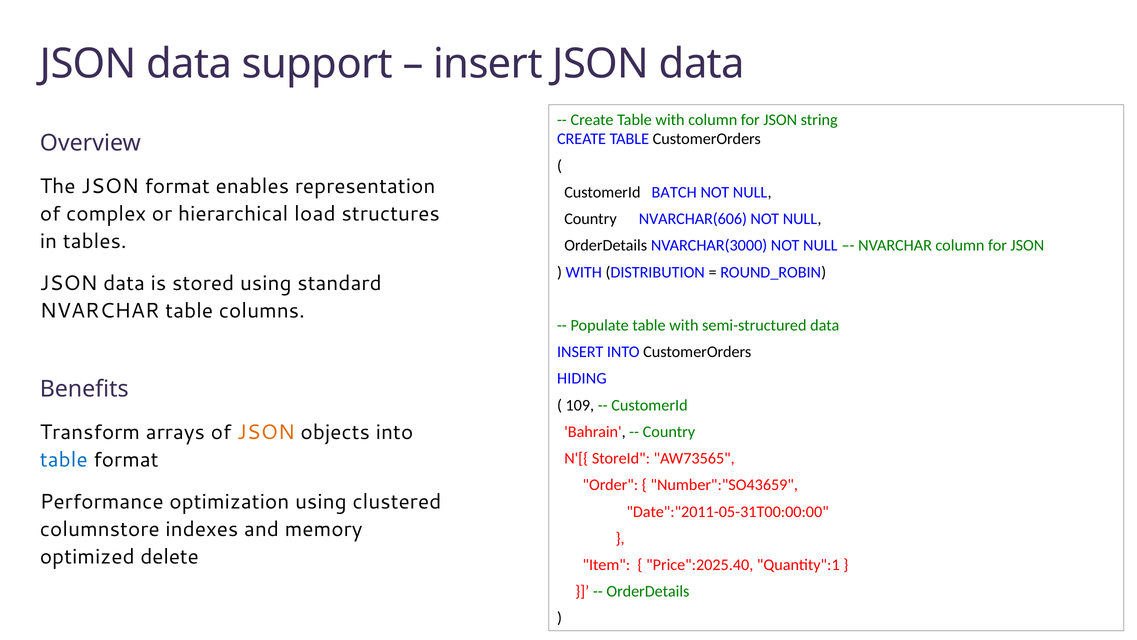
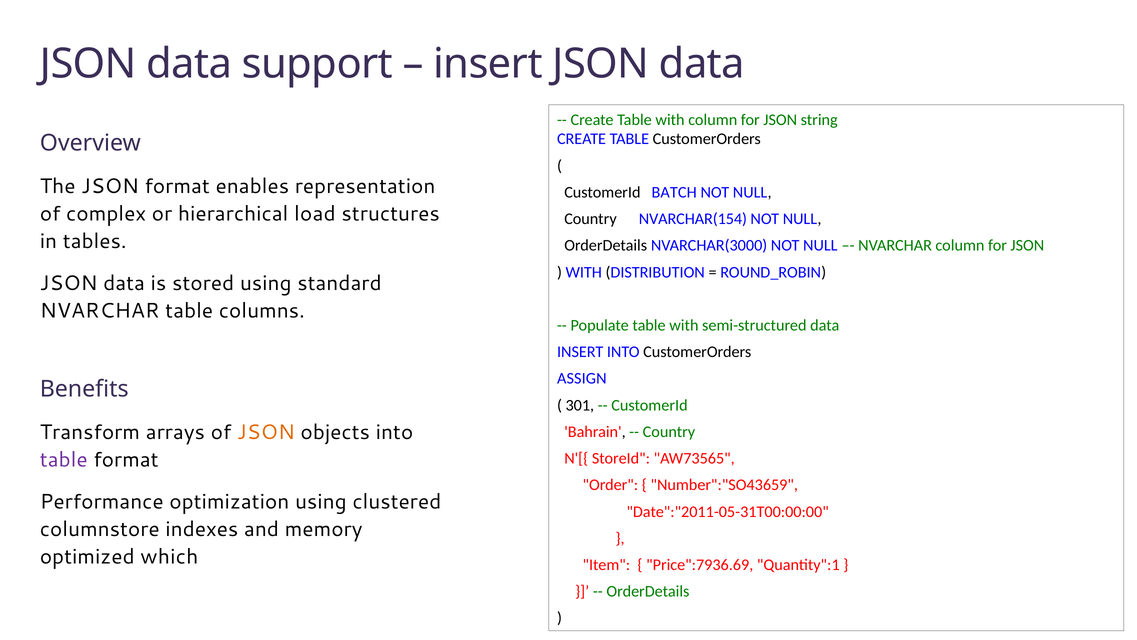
NVARCHAR(606: NVARCHAR(606 -> NVARCHAR(154
HIDING: HIDING -> ASSIGN
109: 109 -> 301
table at (64, 460) colour: blue -> purple
delete: delete -> which
Price":2025.40: Price":2025.40 -> Price":7936.69
